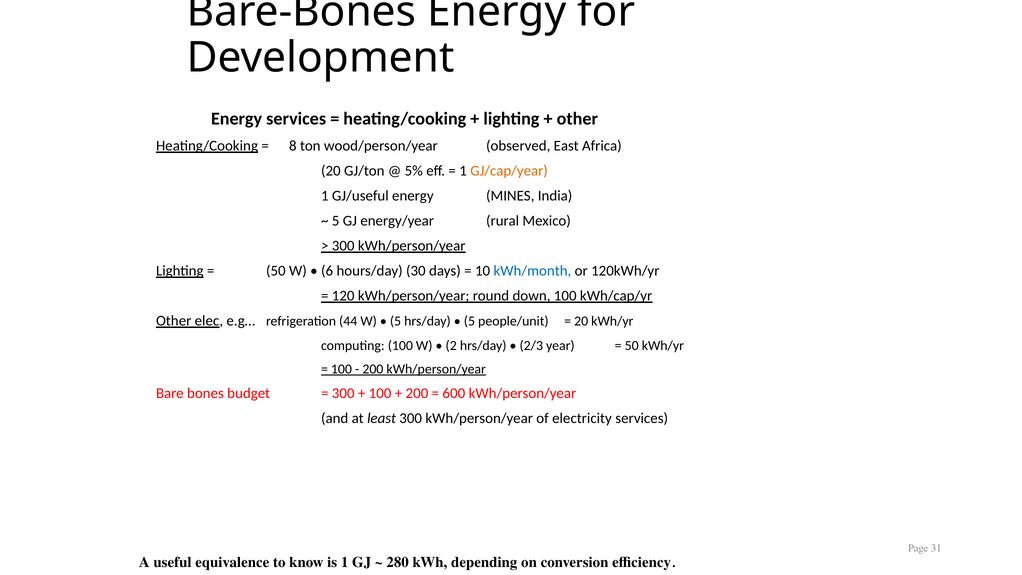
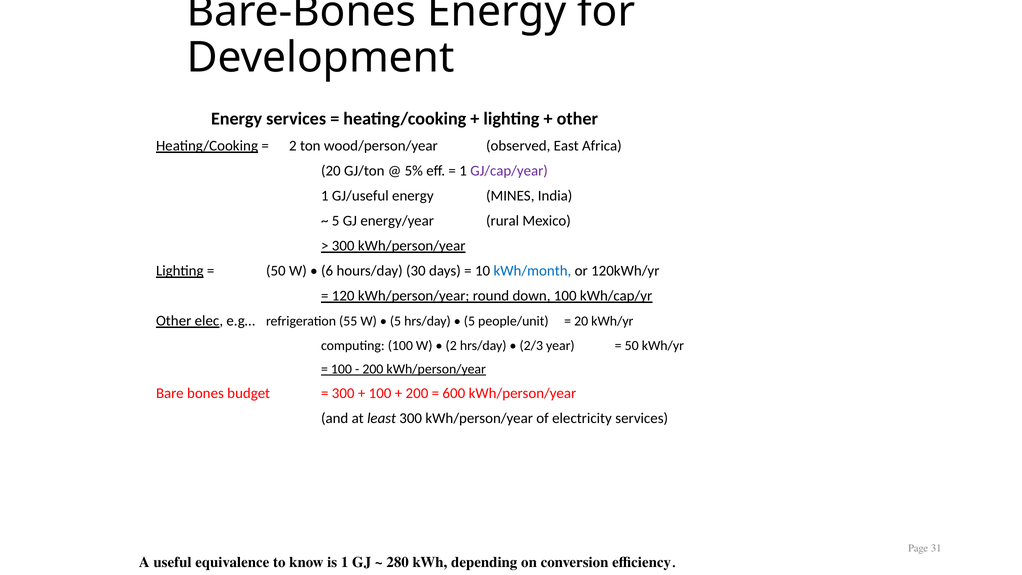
8 at (293, 146): 8 -> 2
GJ/cap/year colour: orange -> purple
44: 44 -> 55
